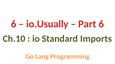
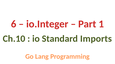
io.Usually: io.Usually -> io.Integer
Part 6: 6 -> 1
